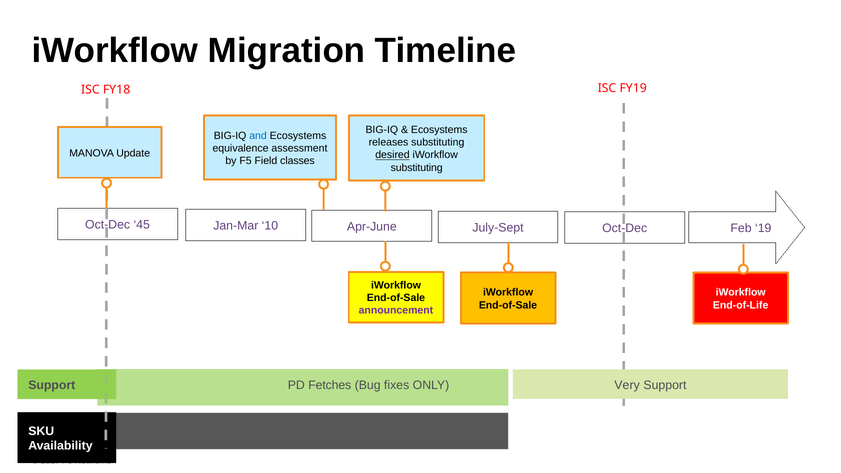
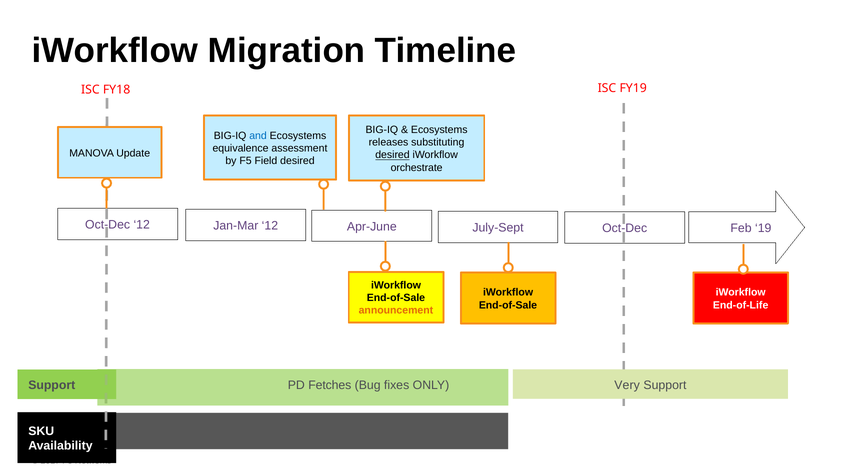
Field classes: classes -> desired
substituting at (417, 168): substituting -> orchestrate
Oct-Dec 45: 45 -> 12
Jan-Mar 10: 10 -> 12
announcement colour: purple -> orange
